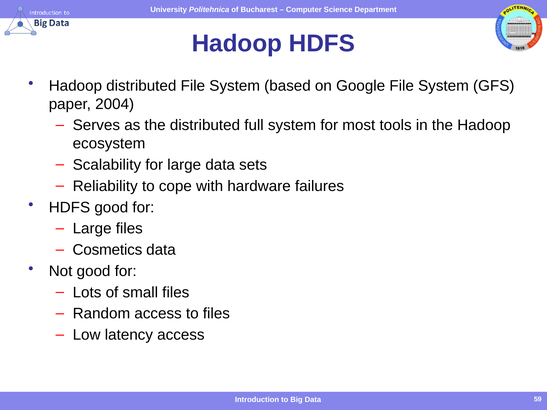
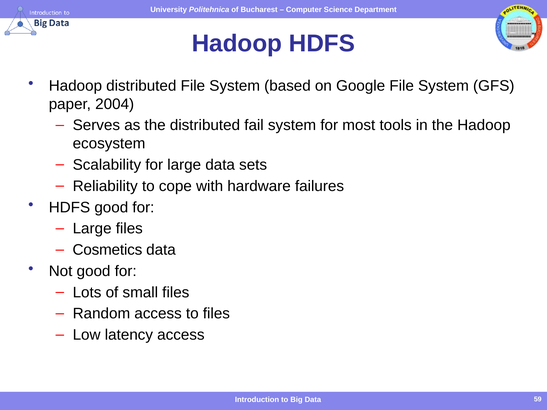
full: full -> fail
